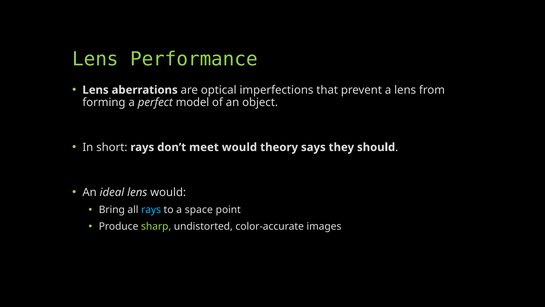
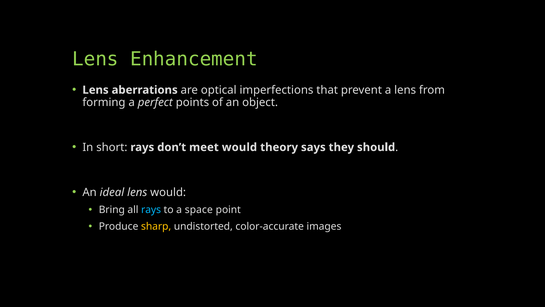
Performance: Performance -> Enhancement
model: model -> points
sharp colour: light green -> yellow
